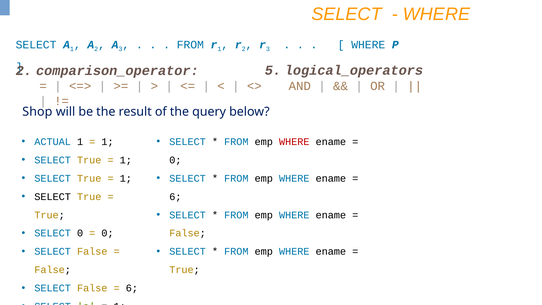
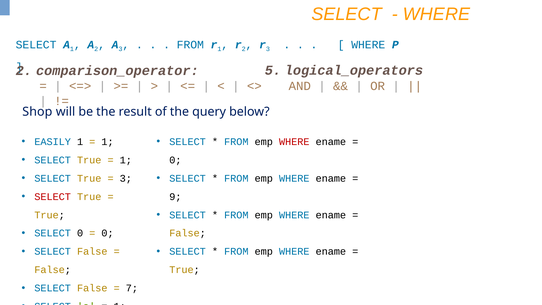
ACTUAL: ACTUAL -> EASILY
1 at (126, 178): 1 -> 3
SELECT at (53, 197) colour: black -> red
6 at (175, 197): 6 -> 9
6 at (132, 288): 6 -> 7
